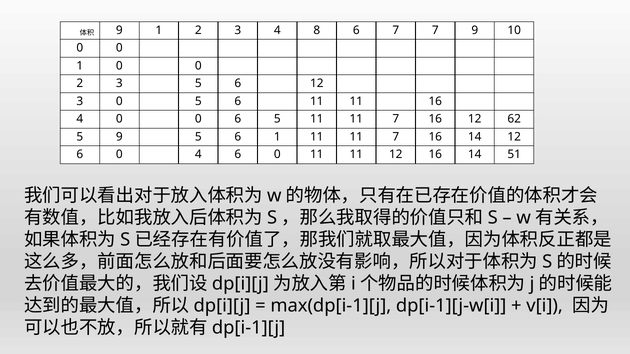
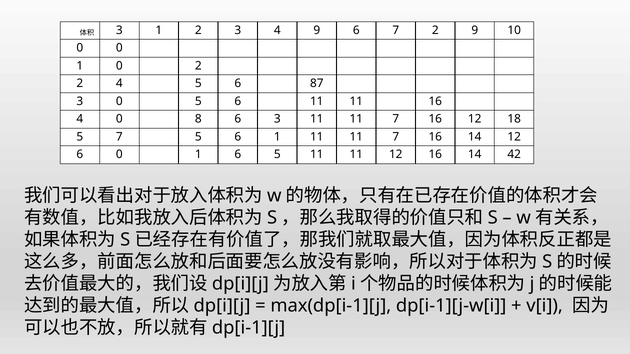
9 at (119, 30): 9 -> 3
4 8: 8 -> 9
7 7: 7 -> 2
1 0 0: 0 -> 2
3 at (119, 84): 3 -> 4
6 12: 12 -> 87
4 0 0: 0 -> 8
6 5: 5 -> 3
62: 62 -> 18
5 9: 9 -> 7
6 0 4: 4 -> 1
0 at (277, 155): 0 -> 5
51: 51 -> 42
